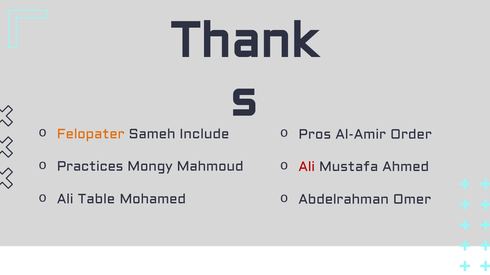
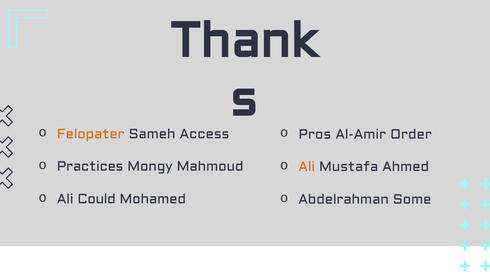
Include: Include -> Access
Ali at (307, 167) colour: red -> orange
Table: Table -> Could
Omer: Omer -> Some
